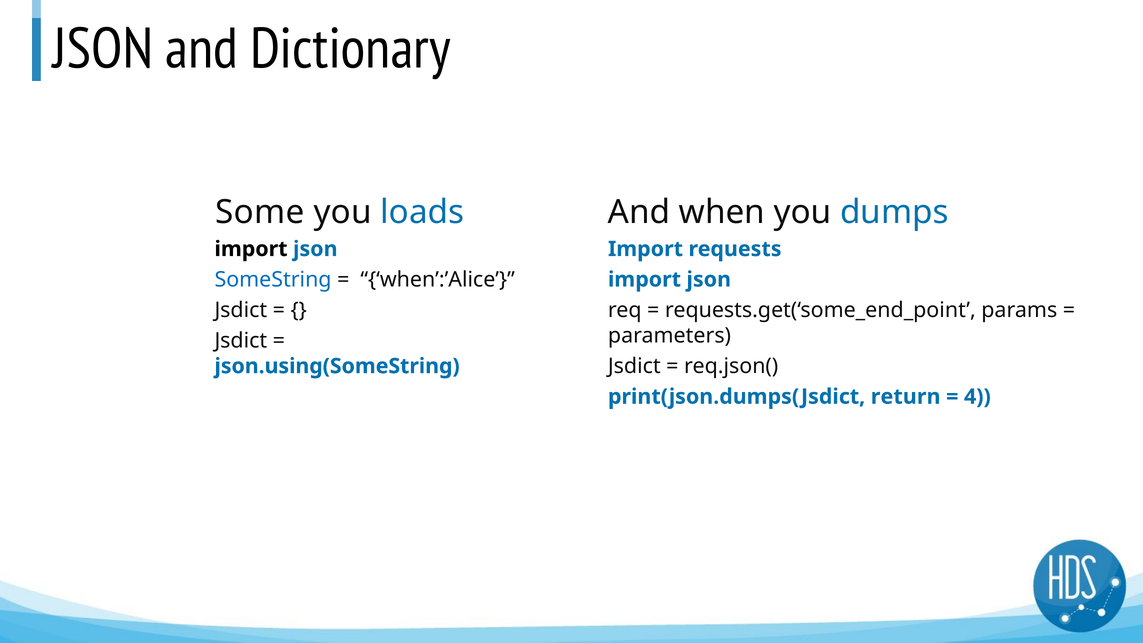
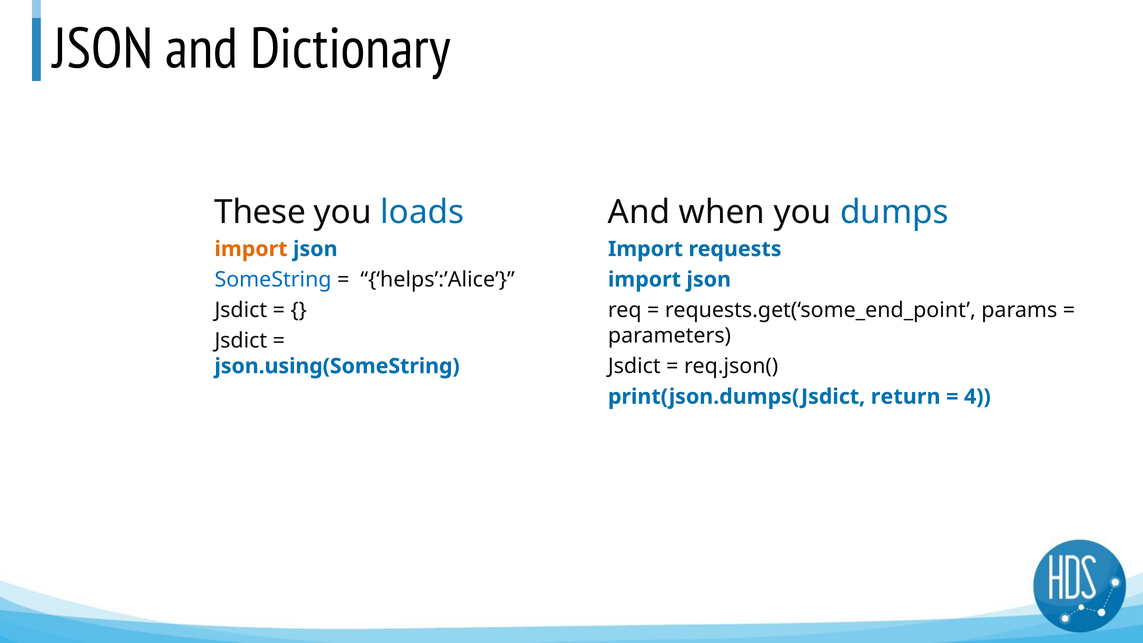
Some: Some -> These
import at (251, 249) colour: black -> orange
when’:’Alice: when’:’Alice -> helps’:’Alice
